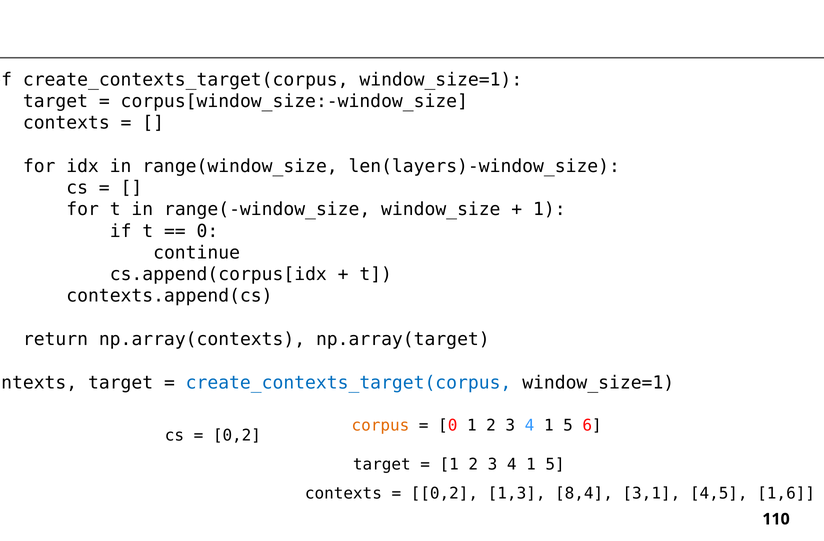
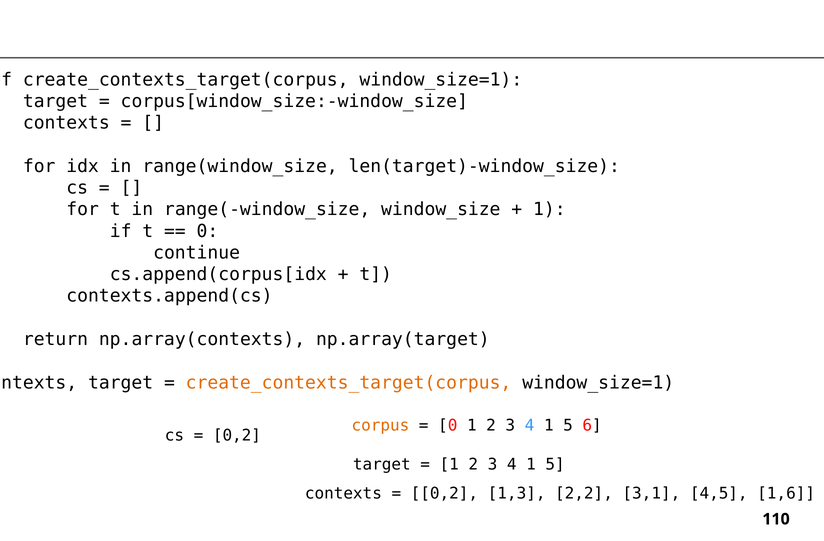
len(layers)-window_size: len(layers)-window_size -> len(target)-window_size
create_contexts_target(corpus at (349, 383) colour: blue -> orange
8,4: 8,4 -> 2,2
